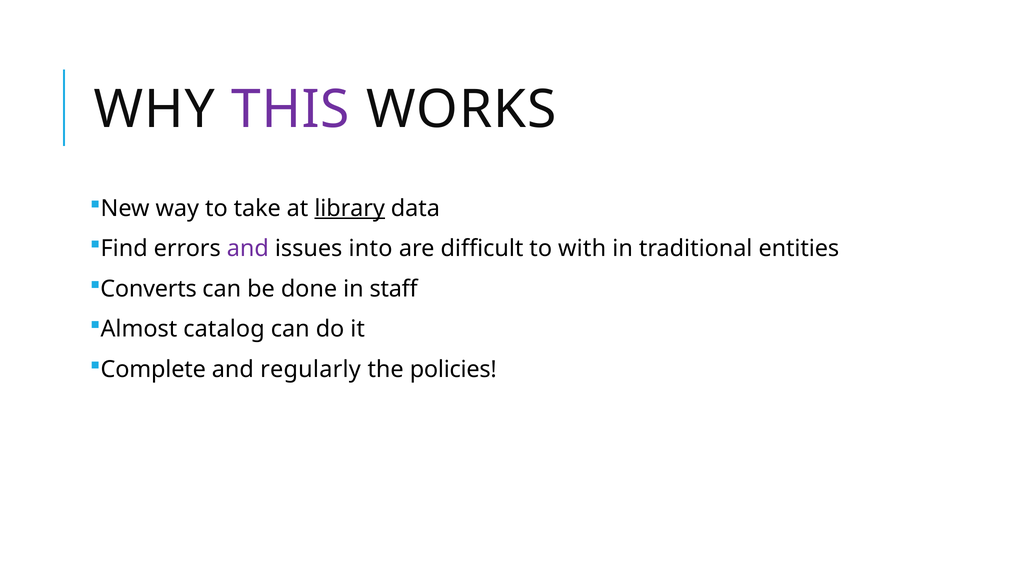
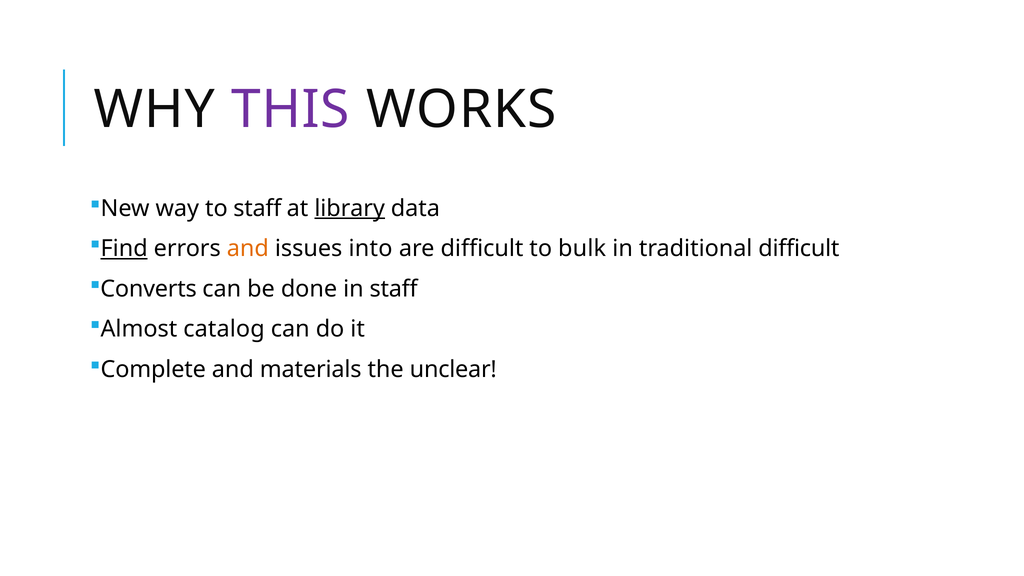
to take: take -> staff
Find underline: none -> present
and at (248, 249) colour: purple -> orange
with: with -> bulk
traditional entities: entities -> difficult
regularly: regularly -> materials
policies: policies -> unclear
